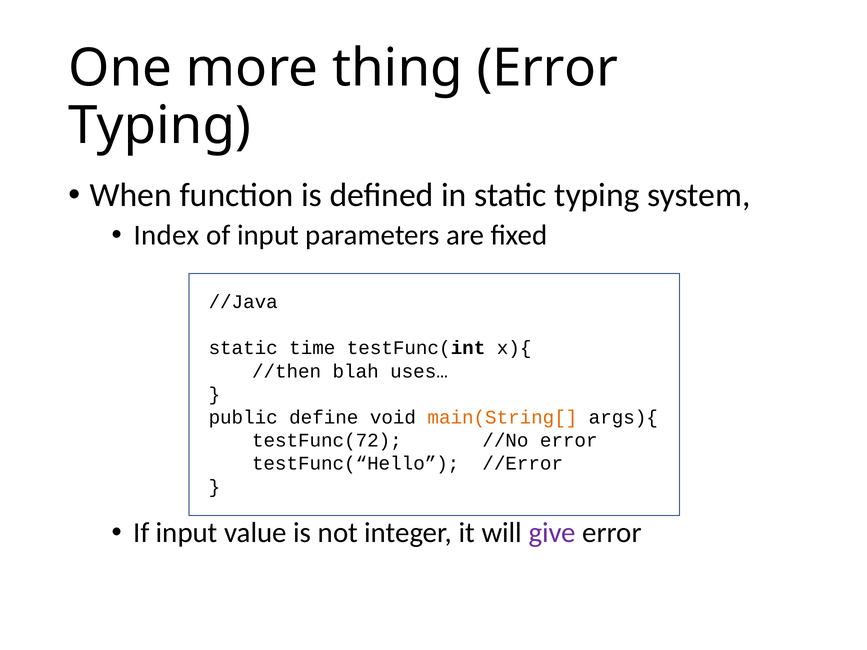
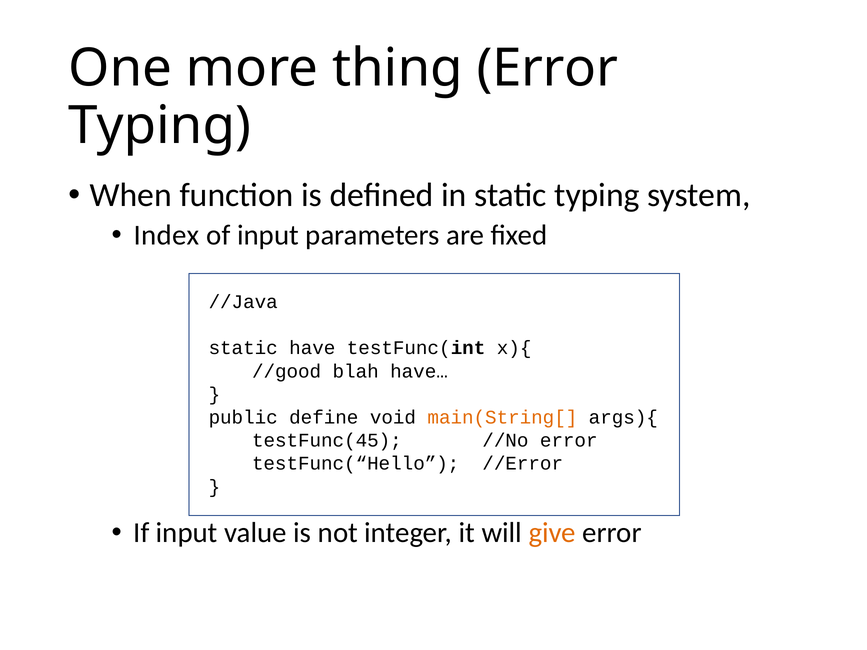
time: time -> have
//then: //then -> //good
uses…: uses… -> have…
testFunc(72: testFunc(72 -> testFunc(45
give colour: purple -> orange
